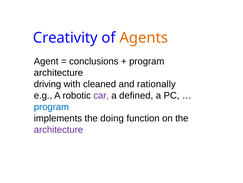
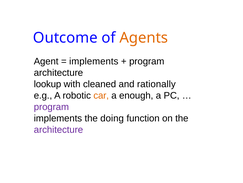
Creativity: Creativity -> Outcome
conclusions at (94, 61): conclusions -> implements
driving: driving -> lookup
car colour: purple -> orange
defined: defined -> enough
program at (51, 107) colour: blue -> purple
